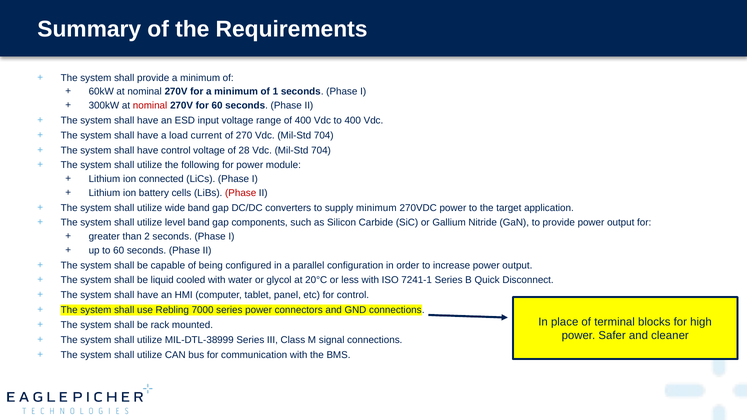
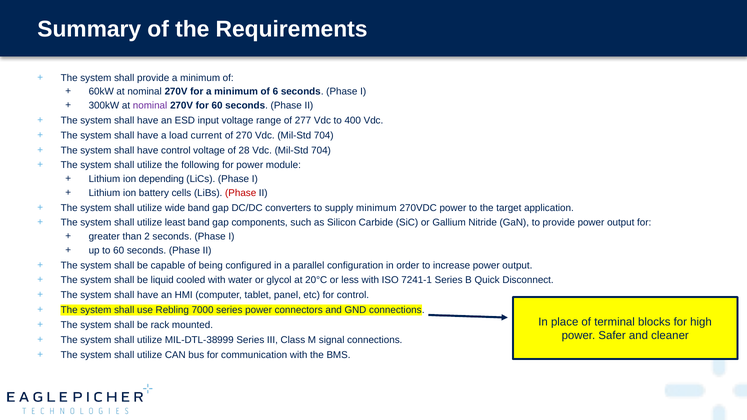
1: 1 -> 6
nominal at (150, 105) colour: red -> purple
of 400: 400 -> 277
connected: connected -> depending
level: level -> least
